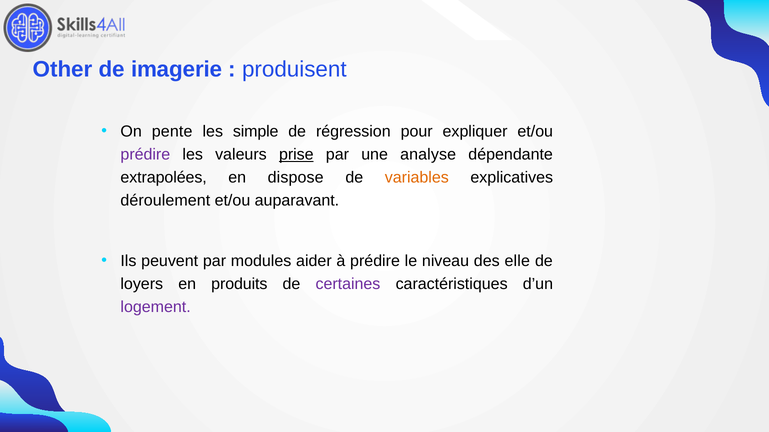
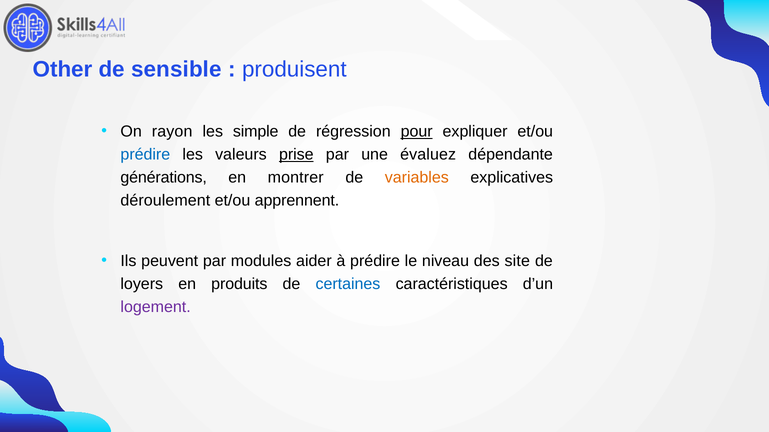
imagerie: imagerie -> sensible
pente: pente -> rayon
pour underline: none -> present
prédire at (145, 155) colour: purple -> blue
analyse: analyse -> évaluez
extrapolées: extrapolées -> générations
dispose: dispose -> montrer
auparavant: auparavant -> apprennent
elle: elle -> site
certaines colour: purple -> blue
